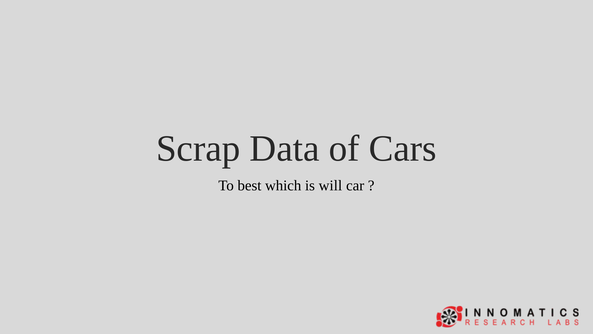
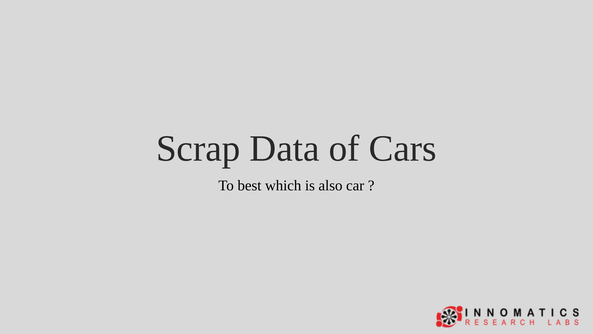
will: will -> also
